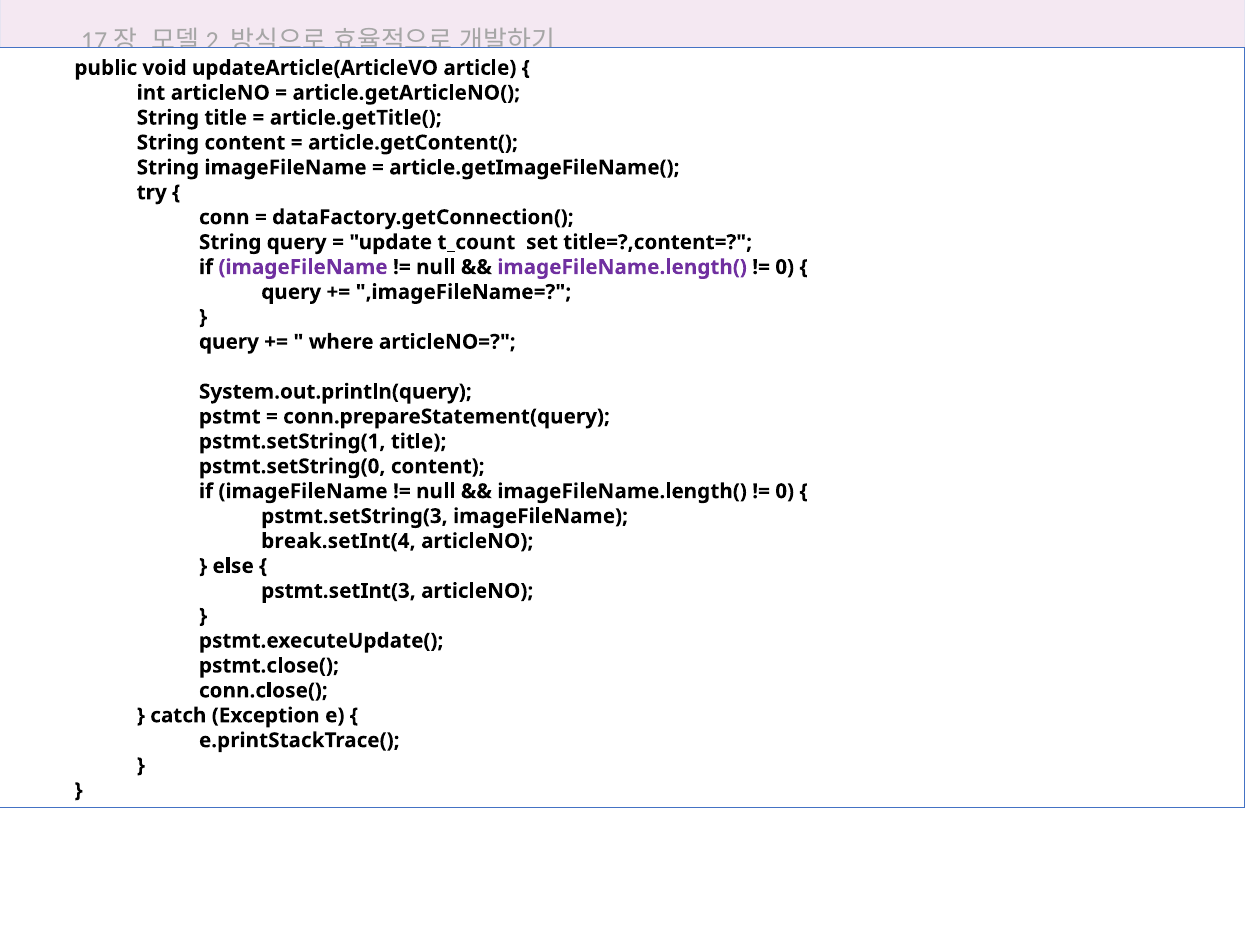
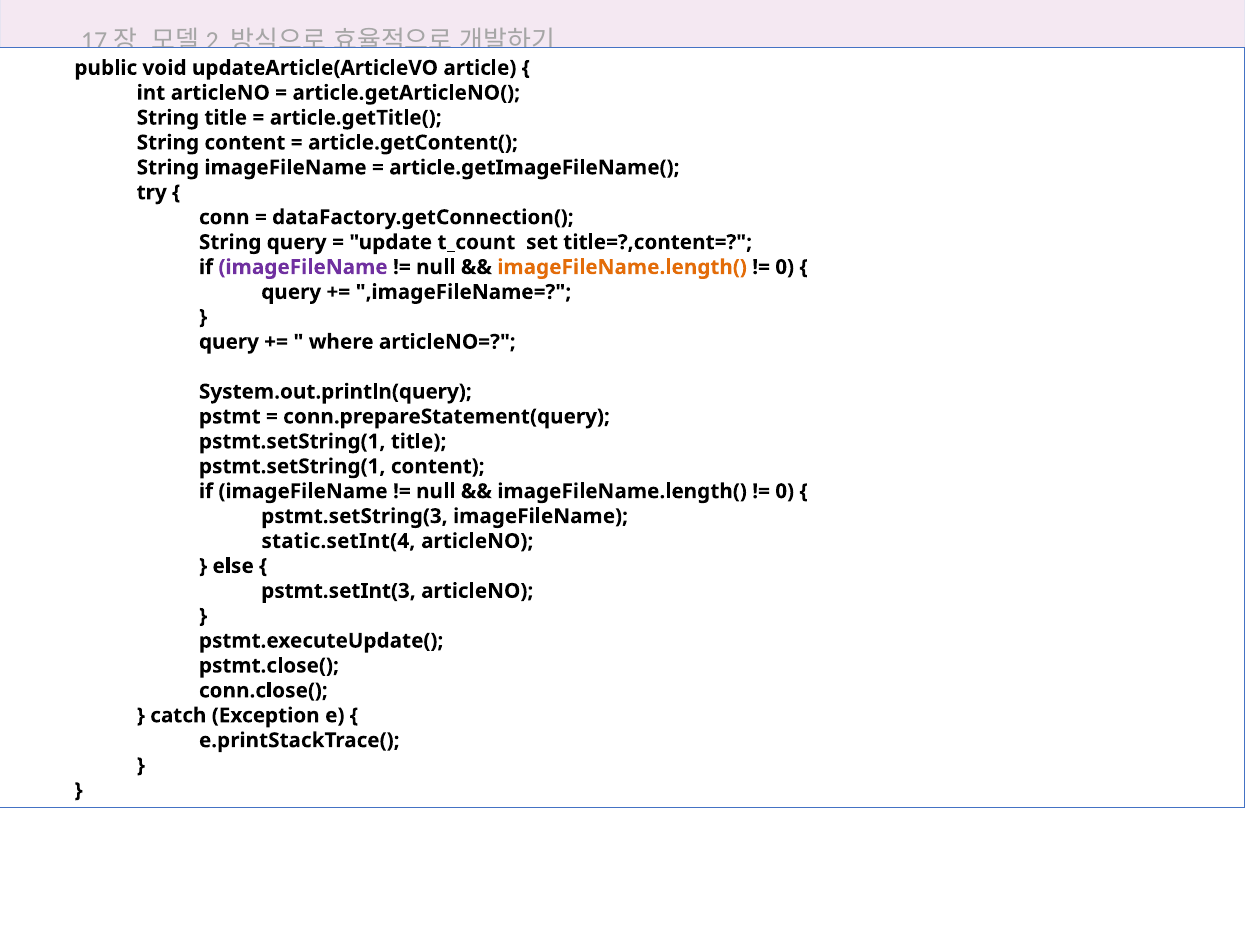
imageFileName.length( at (622, 267) colour: purple -> orange
pstmt.setString(0 at (292, 466): pstmt.setString(0 -> pstmt.setString(1
break.setInt(4: break.setInt(4 -> static.setInt(4
